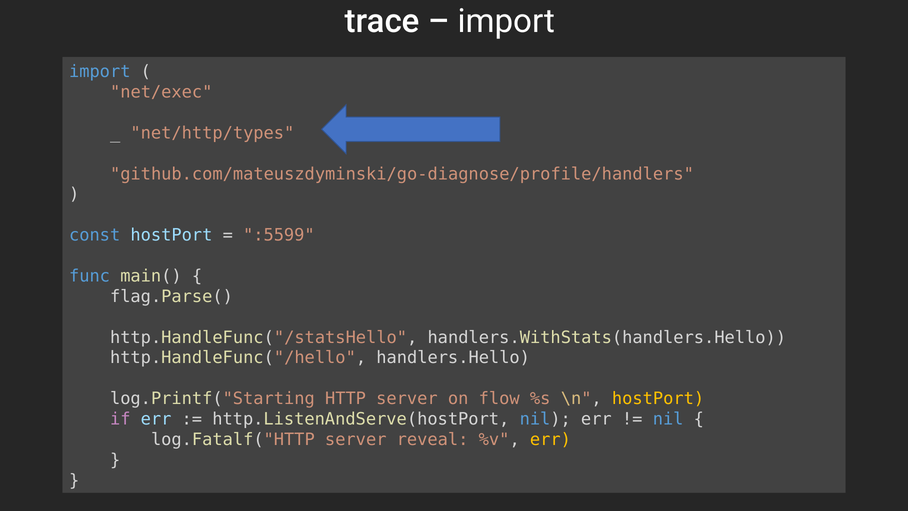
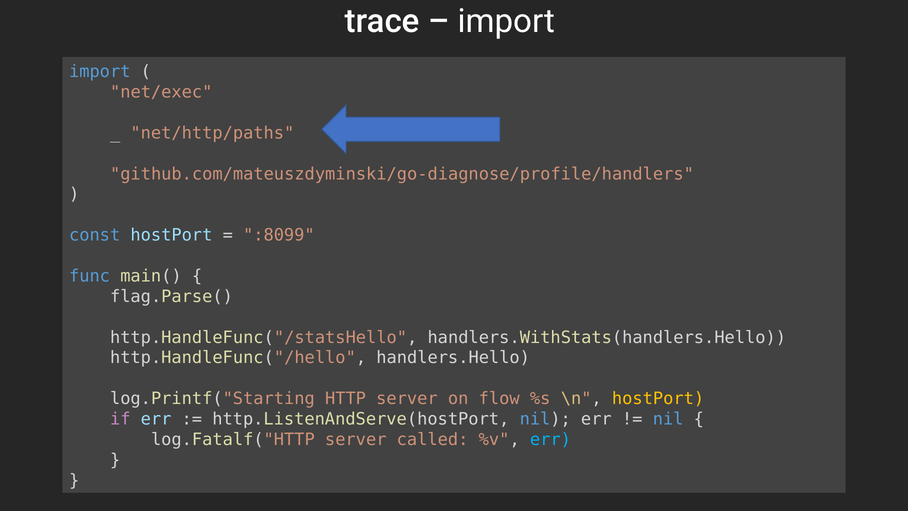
net/http/types: net/http/types -> net/http/paths
:5599: :5599 -> :8099
reveal: reveal -> called
err at (550, 439) colour: yellow -> light blue
